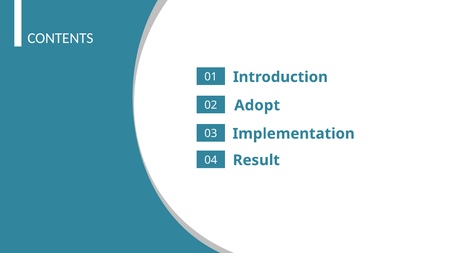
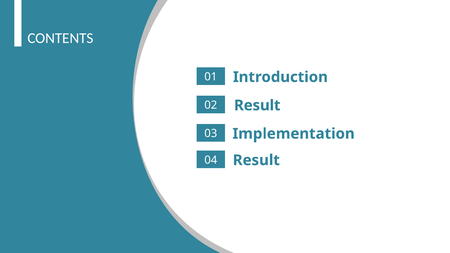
Adopt at (257, 105): Adopt -> Result
